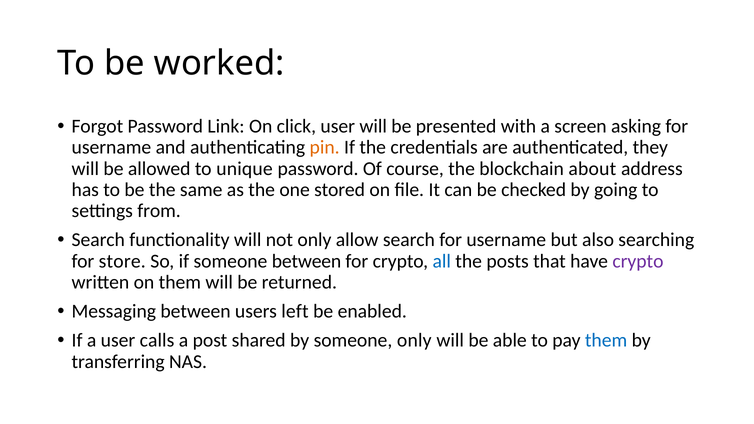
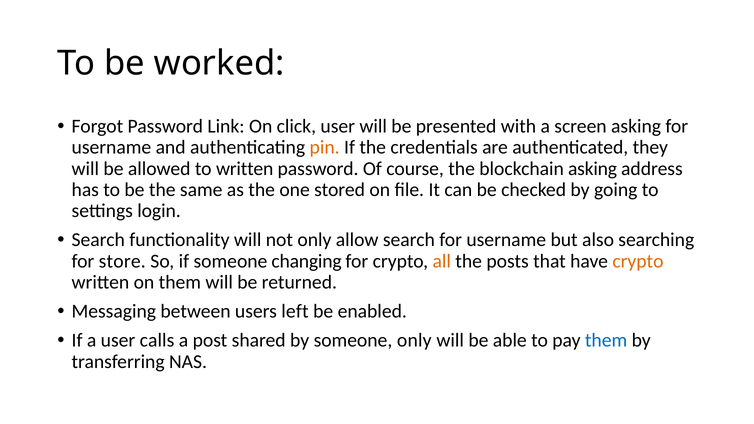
to unique: unique -> written
blockchain about: about -> asking
from: from -> login
someone between: between -> changing
all colour: blue -> orange
crypto at (638, 261) colour: purple -> orange
